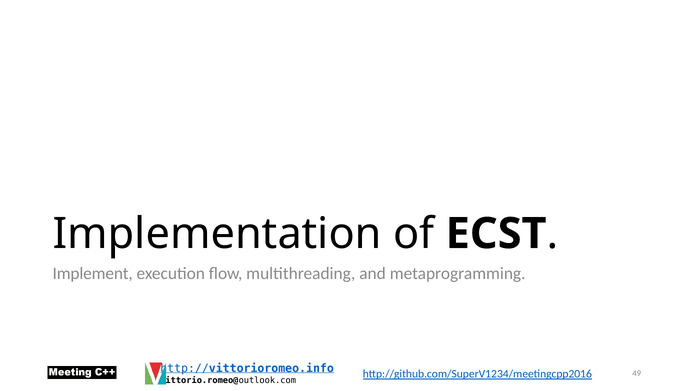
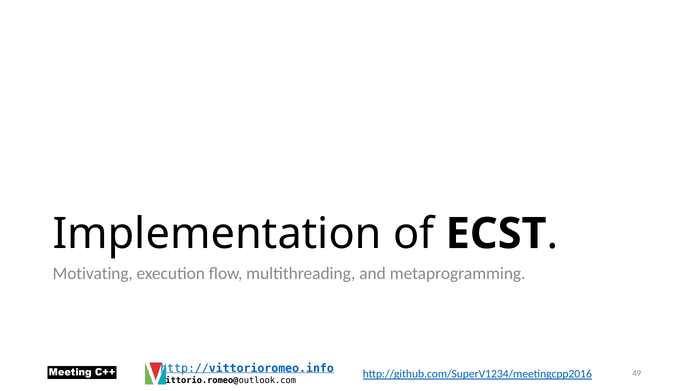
Implement: Implement -> Motivating
